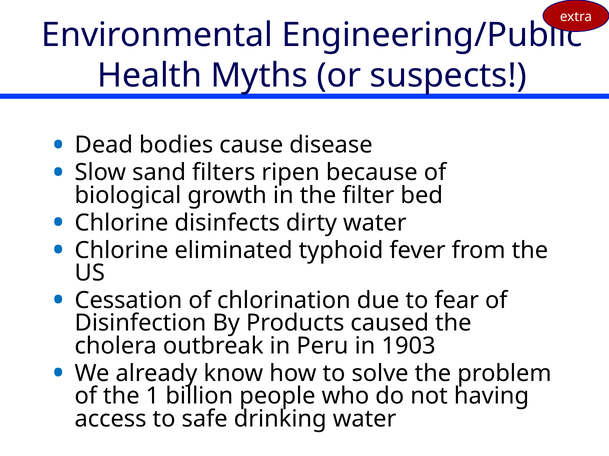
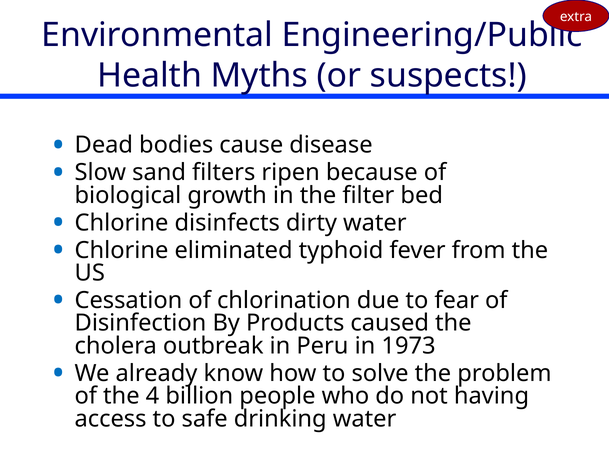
1903: 1903 -> 1973
1: 1 -> 4
